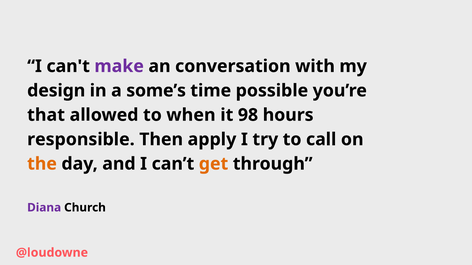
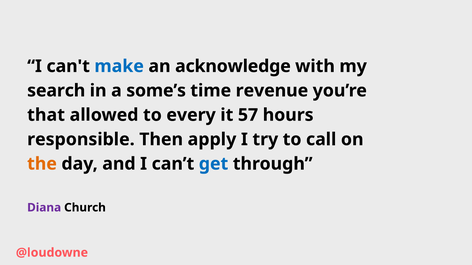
make colour: purple -> blue
conversation: conversation -> acknowledge
design: design -> search
possible: possible -> revenue
when: when -> every
98: 98 -> 57
get colour: orange -> blue
